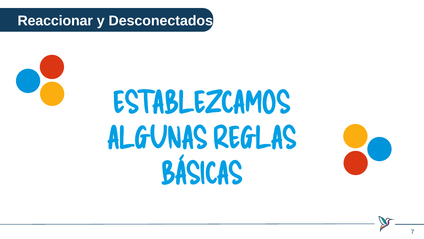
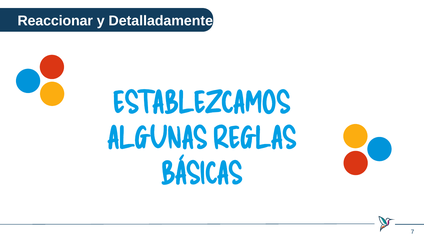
Desconectados: Desconectados -> Detalladamente
